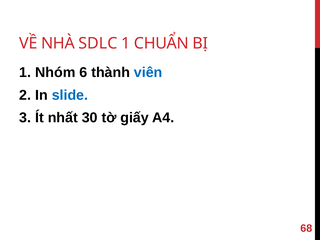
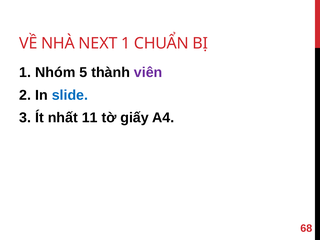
SDLC: SDLC -> NEXT
6: 6 -> 5
viên colour: blue -> purple
30: 30 -> 11
